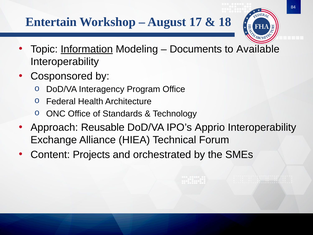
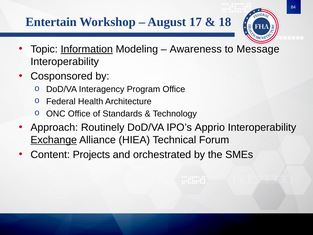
Documents: Documents -> Awareness
Available: Available -> Message
Reusable: Reusable -> Routinely
Exchange underline: none -> present
